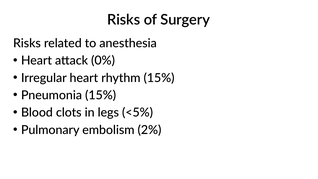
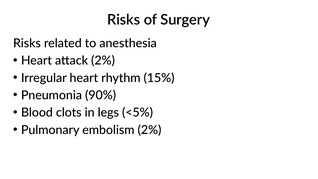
attack 0%: 0% -> 2%
Pneumonia 15%: 15% -> 90%
